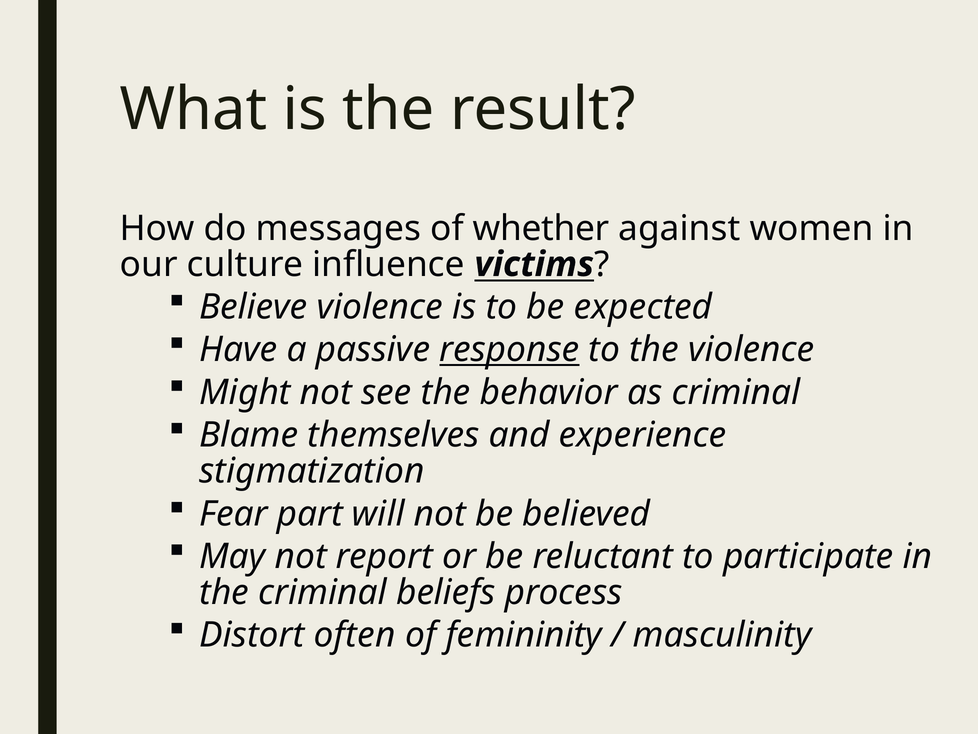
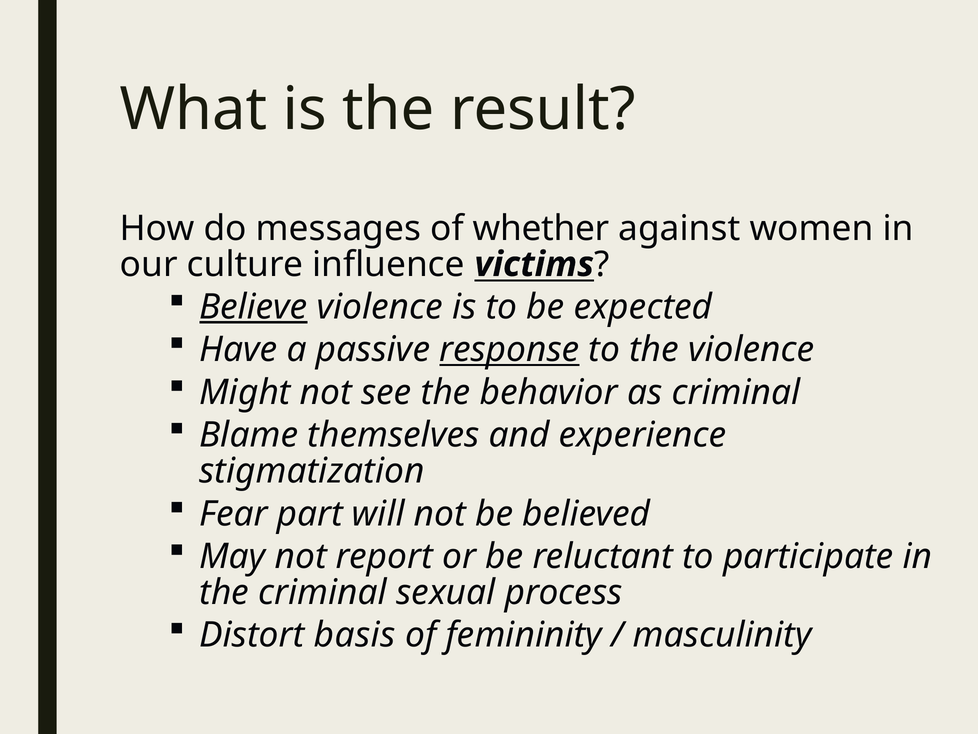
Believe underline: none -> present
beliefs: beliefs -> sexual
often: often -> basis
